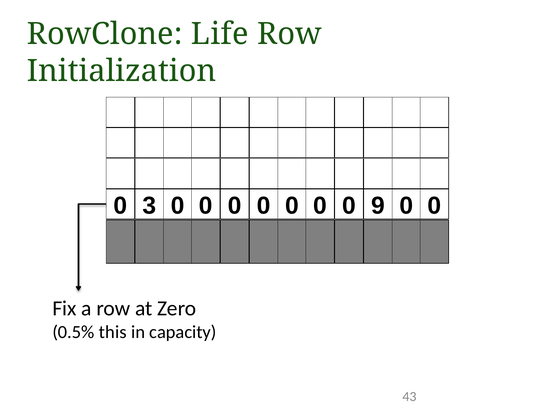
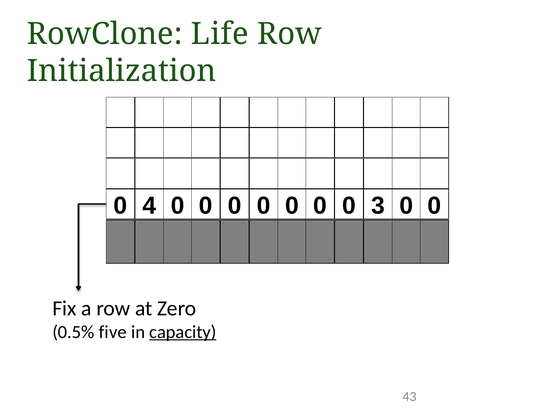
3: 3 -> 4
9: 9 -> 3
this: this -> five
capacity underline: none -> present
